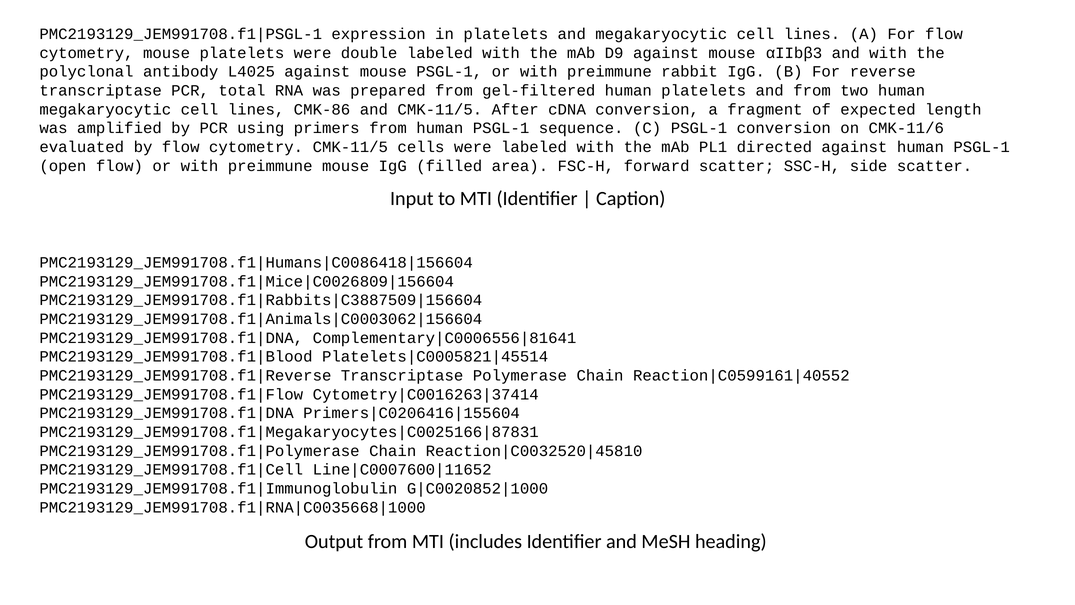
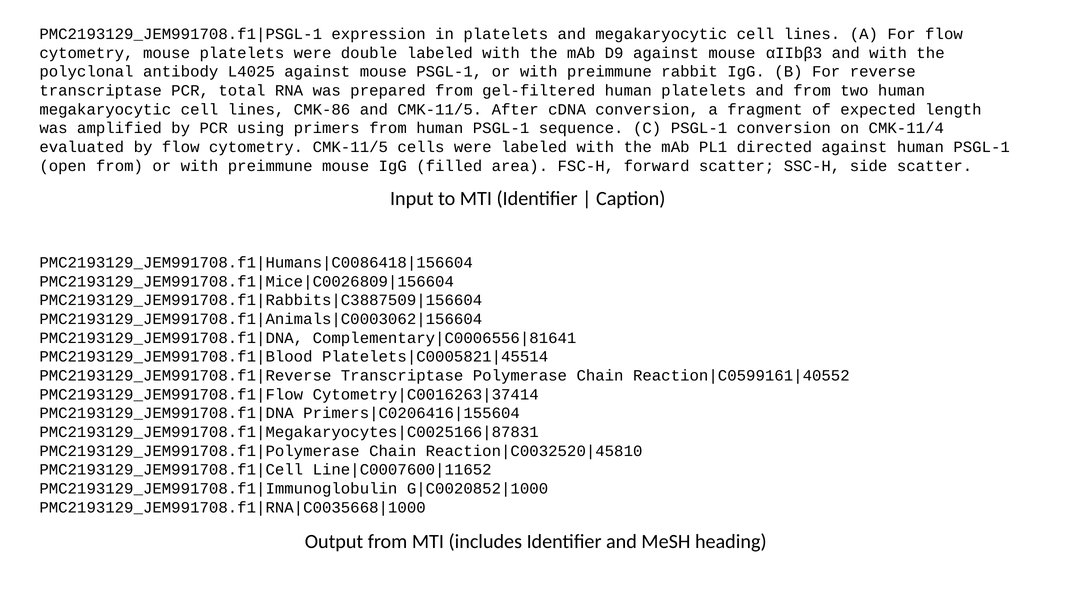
CMK-11/6: CMK-11/6 -> CMK-11/4
open flow: flow -> from
